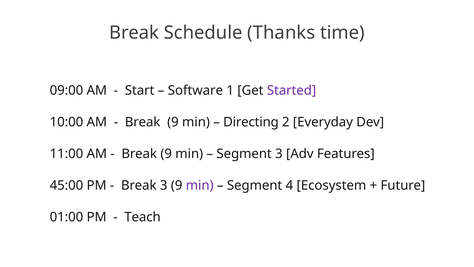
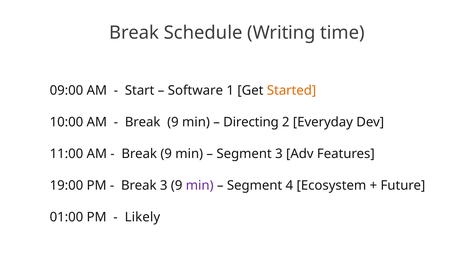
Thanks: Thanks -> Writing
Started colour: purple -> orange
45:00: 45:00 -> 19:00
Teach: Teach -> Likely
